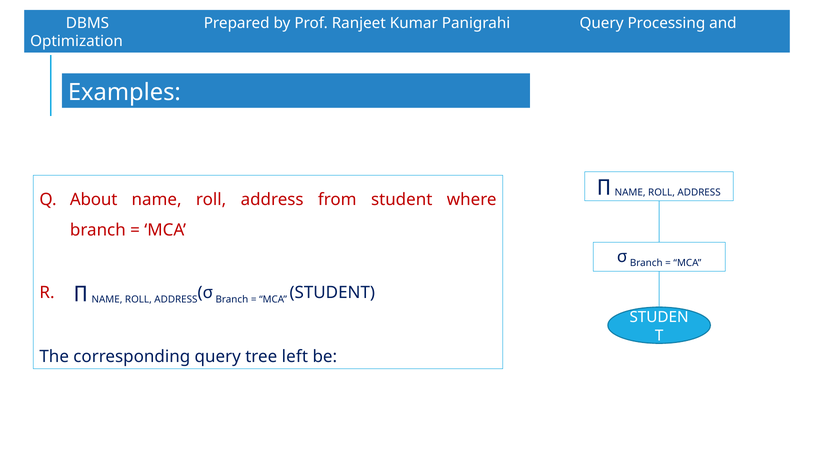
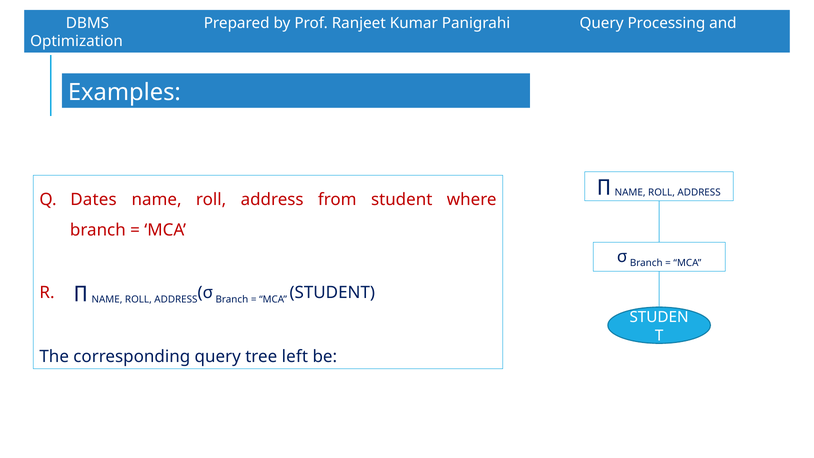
About: About -> Dates
